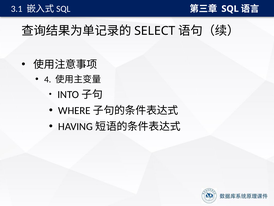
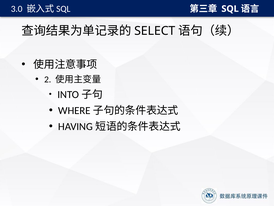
3.1: 3.1 -> 3.0
4: 4 -> 2
